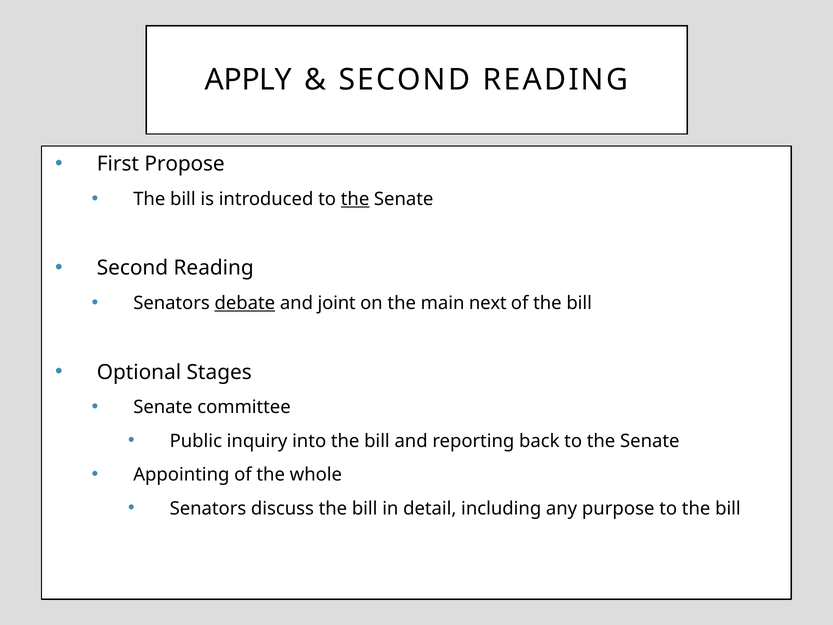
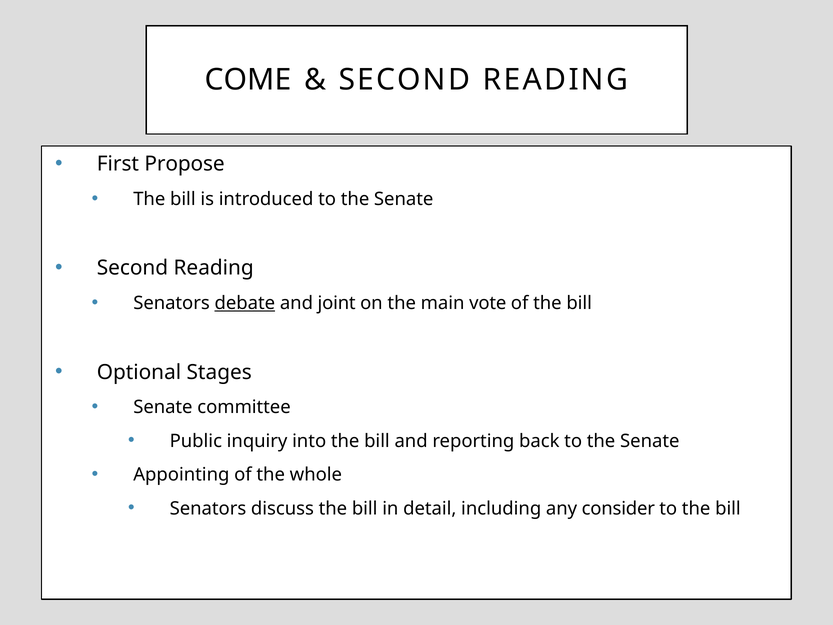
APPLY: APPLY -> COME
the at (355, 199) underline: present -> none
next: next -> vote
purpose: purpose -> consider
